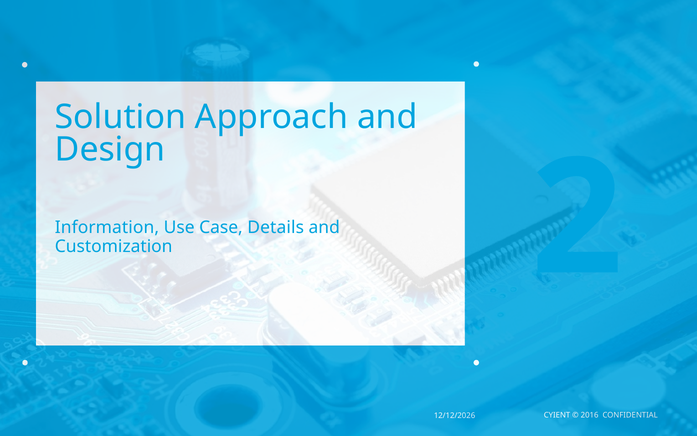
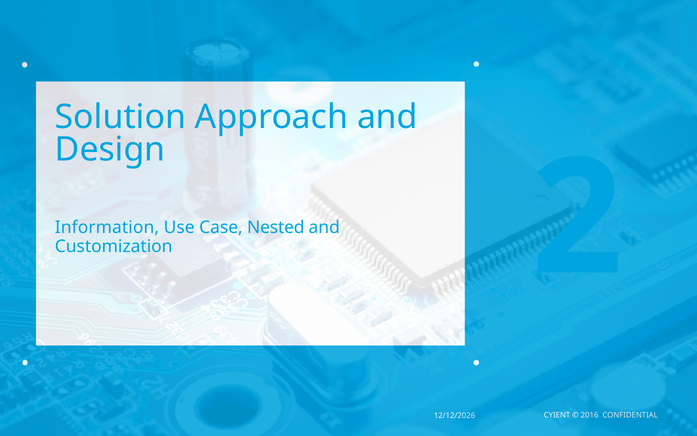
Details: Details -> Nested
